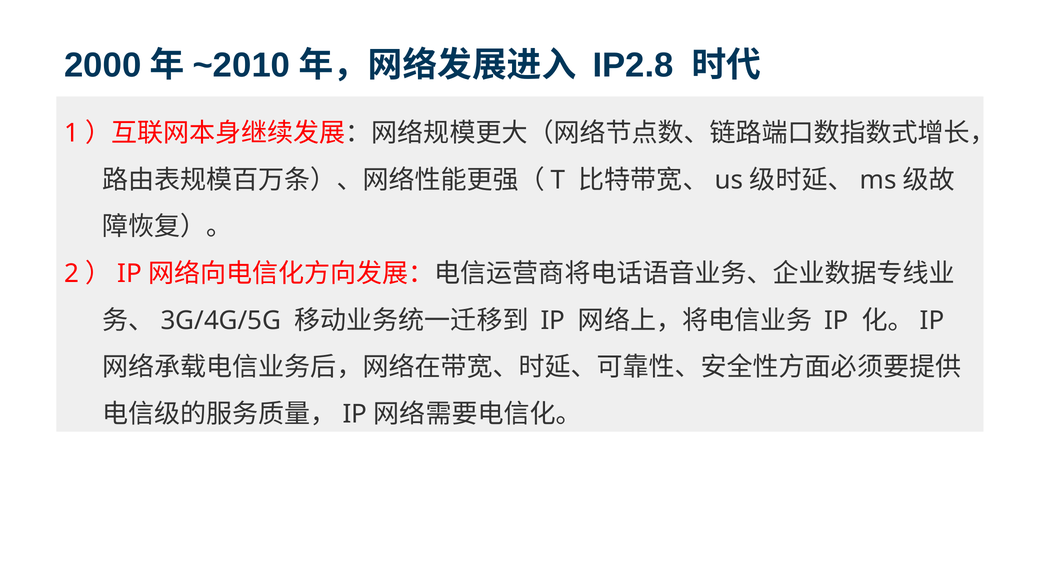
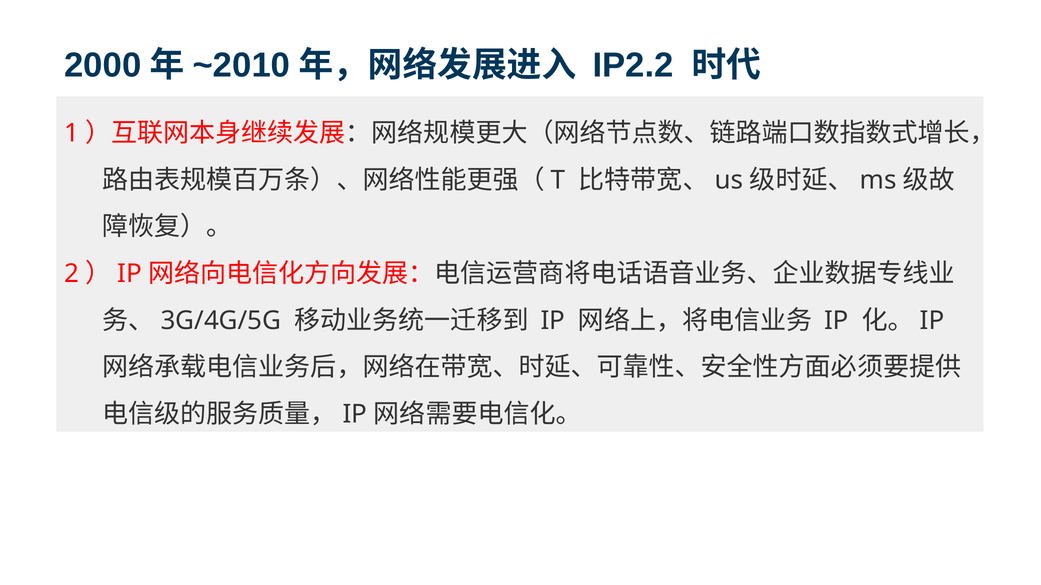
IP2.8: IP2.8 -> IP2.2
